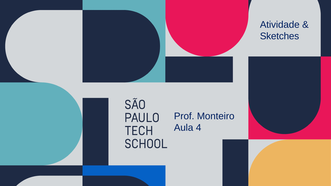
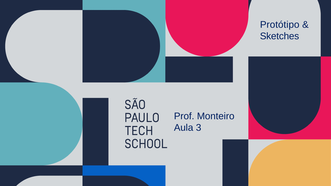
Atividade: Atividade -> Protótipo
4: 4 -> 3
